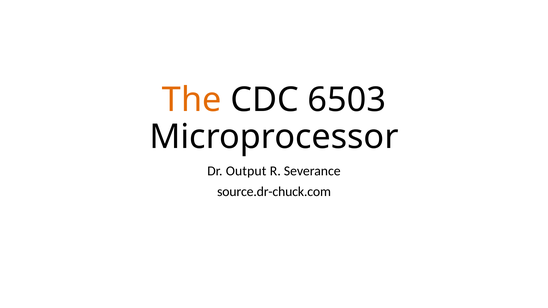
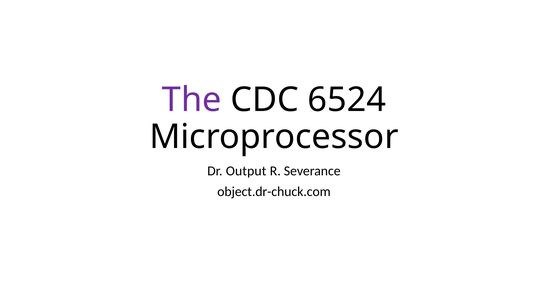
The colour: orange -> purple
6503: 6503 -> 6524
source.dr-chuck.com: source.dr-chuck.com -> object.dr-chuck.com
